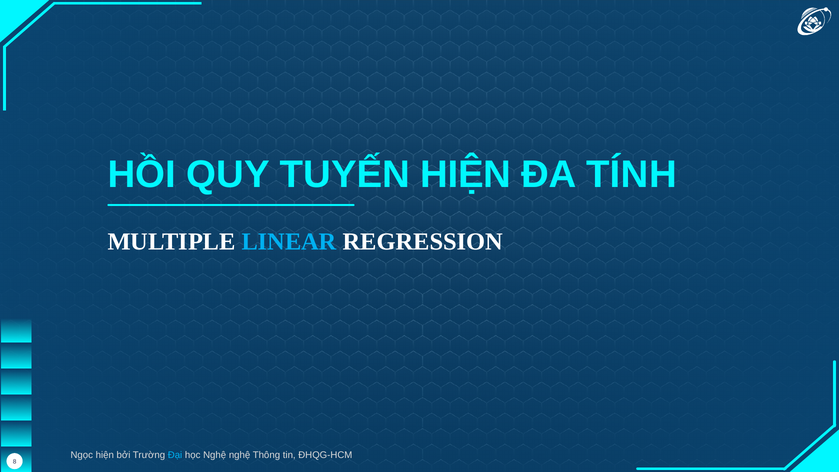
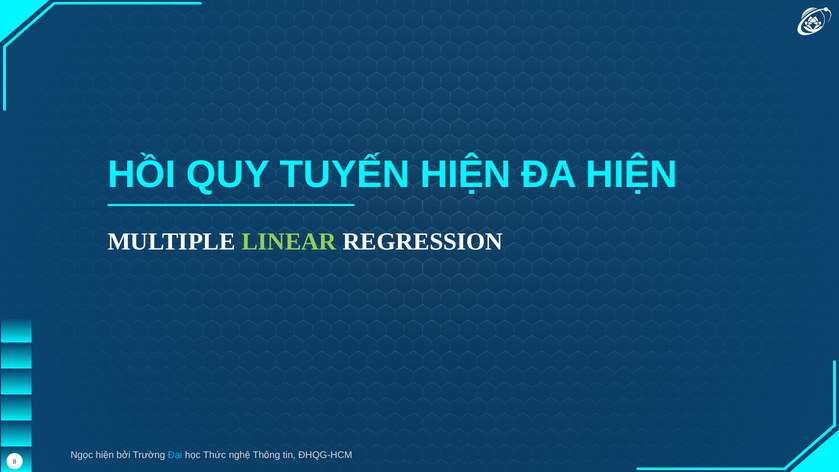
ĐA TÍNH: TÍNH -> HIỆN
LINEAR colour: light blue -> light green
học Nghệ: Nghệ -> Thức
